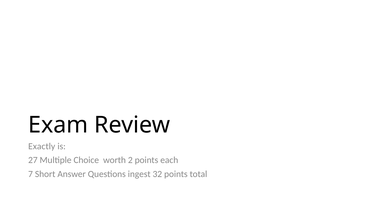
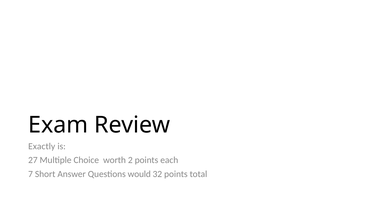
ingest: ingest -> would
